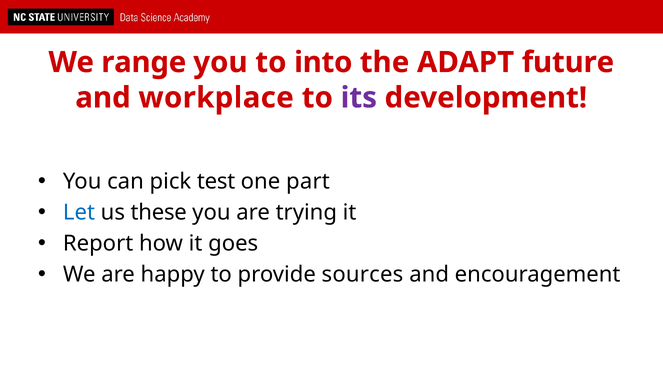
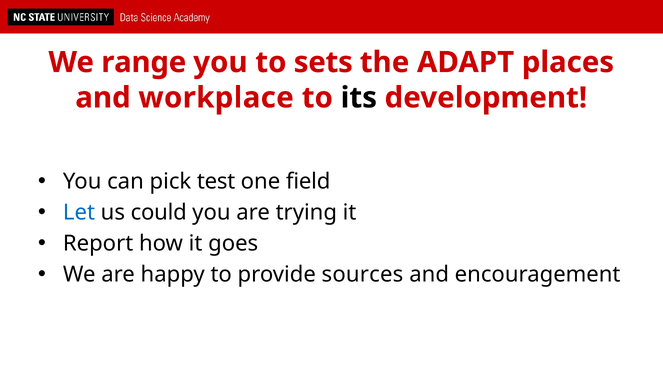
into: into -> sets
future: future -> places
its colour: purple -> black
part: part -> field
these: these -> could
